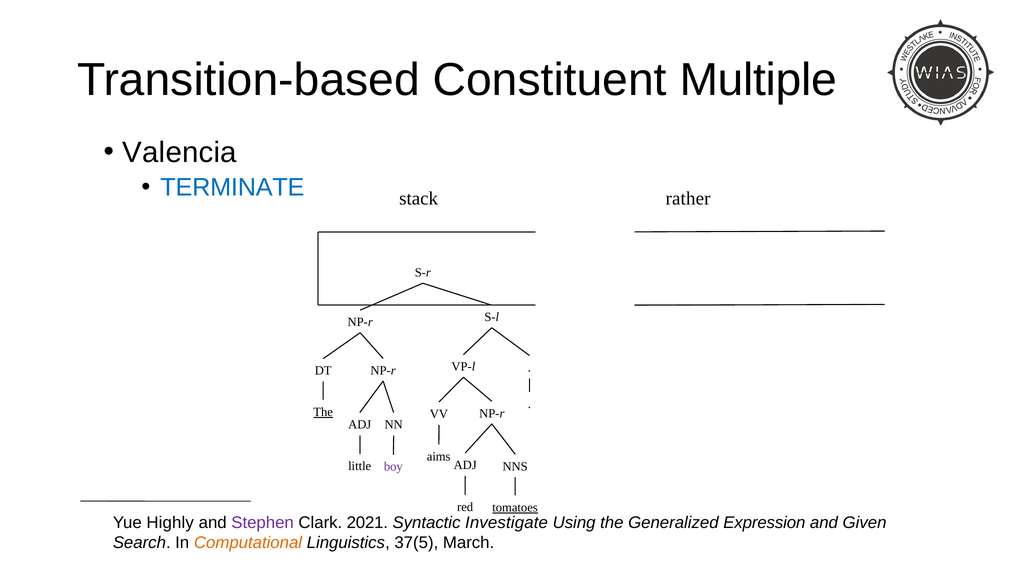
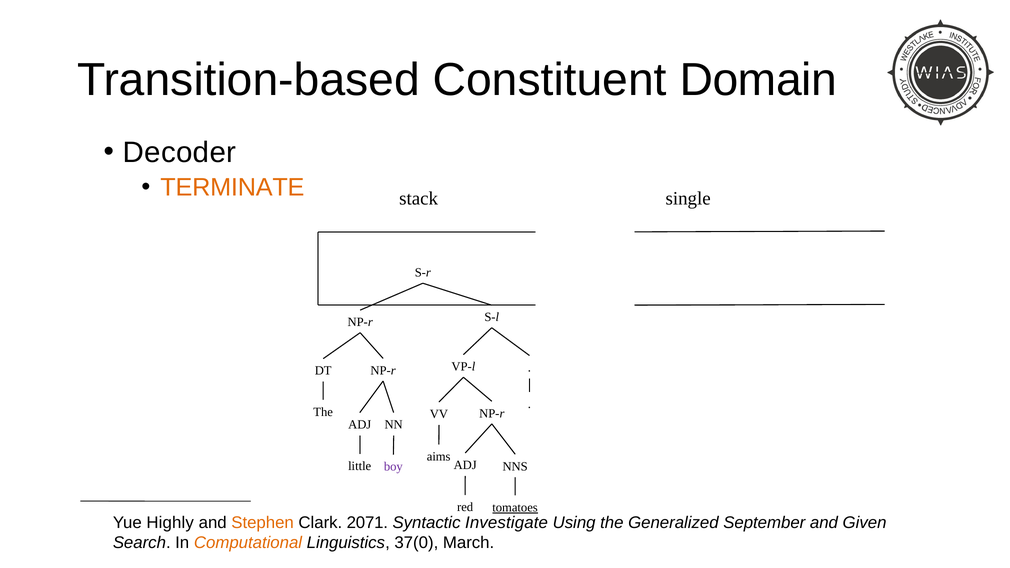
Multiple: Multiple -> Domain
Valencia: Valencia -> Decoder
TERMINATE colour: blue -> orange
rather: rather -> single
The at (323, 412) underline: present -> none
Stephen colour: purple -> orange
2021: 2021 -> 2071
Expression: Expression -> September
37(5: 37(5 -> 37(0
